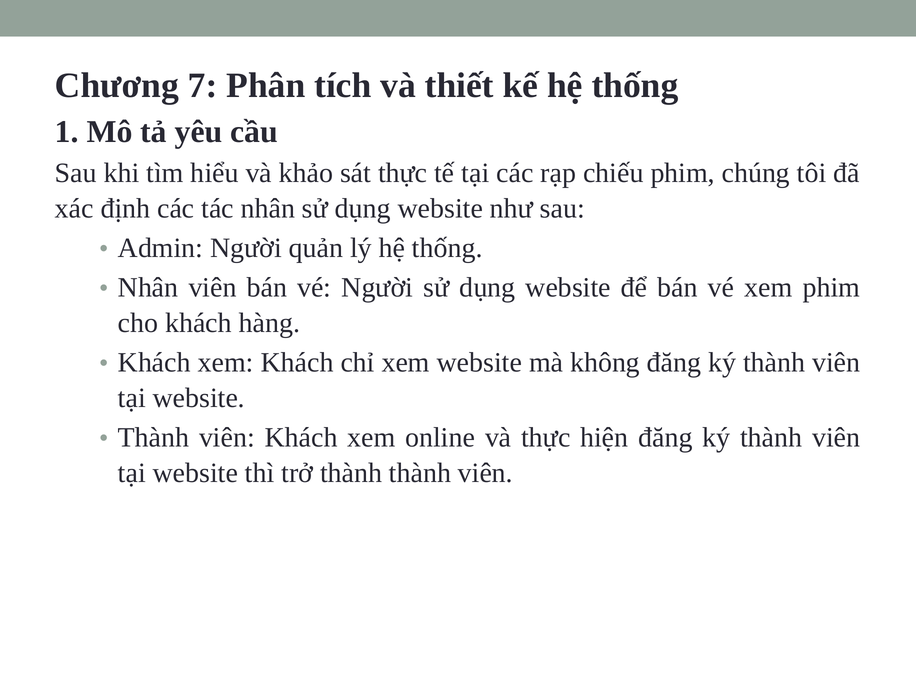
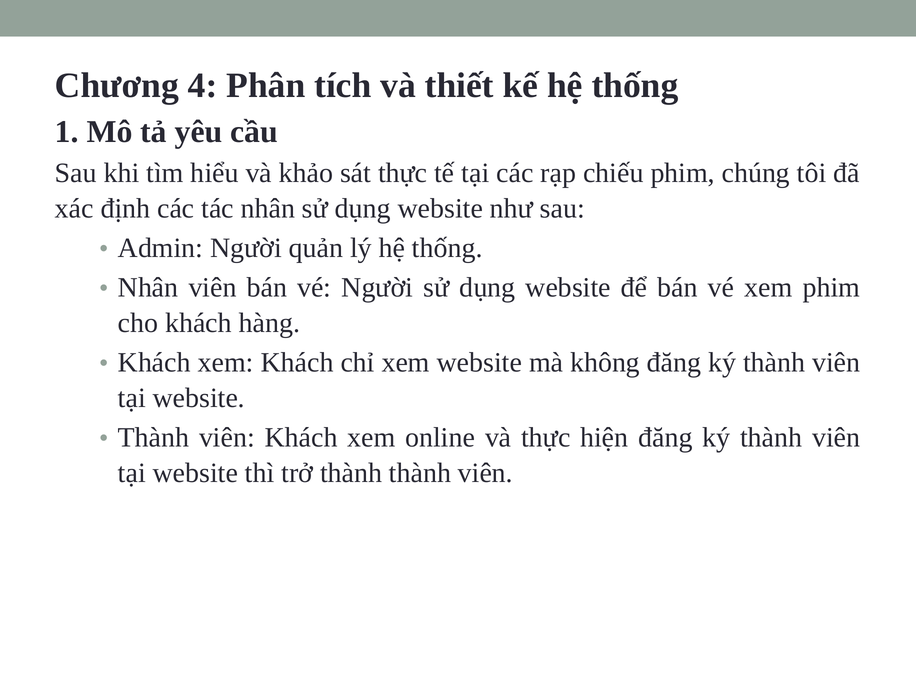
7: 7 -> 4
